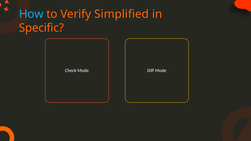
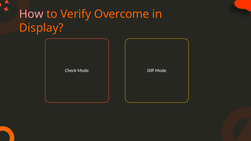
How colour: light blue -> pink
Simplified: Simplified -> Overcome
Specific: Specific -> Display
